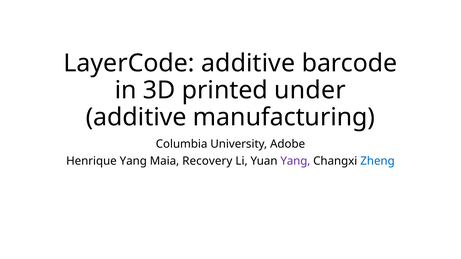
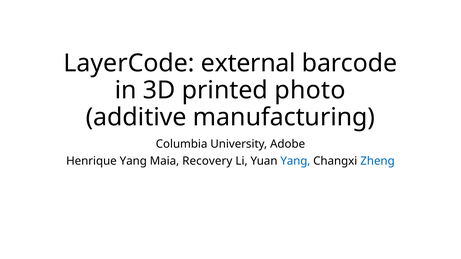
LayerCode additive: additive -> external
under: under -> photo
Yang at (295, 161) colour: purple -> blue
